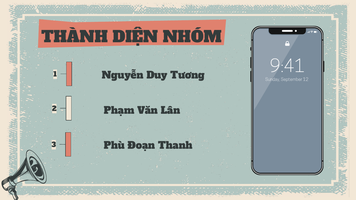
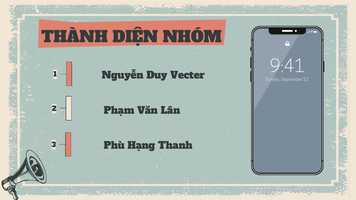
Tương: Tương -> Vecter
Đoạn: Đoạn -> Hạng
